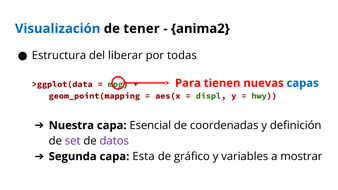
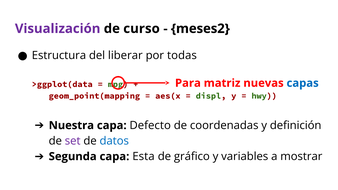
Visualización colour: blue -> purple
tener: tener -> curso
anima2: anima2 -> meses2
tienen: tienen -> matriz
Esencial: Esencial -> Defecto
datos colour: purple -> blue
